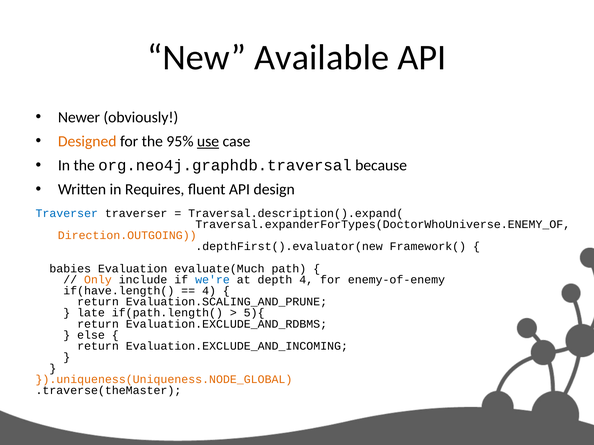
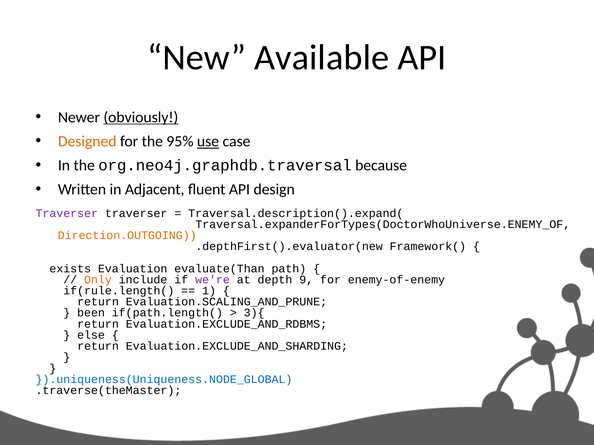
obviously underline: none -> present
Requires: Requires -> Adjacent
Traverser at (67, 213) colour: blue -> purple
babies: babies -> exists
evaluate(Much: evaluate(Much -> evaluate(Than
we're colour: blue -> purple
depth 4: 4 -> 9
if(have.length(: if(have.length( -> if(rule.length(
4 at (209, 291): 4 -> 1
late: late -> been
5){: 5){ -> 3){
Evaluation.EXCLUDE_AND_INCOMING: Evaluation.EXCLUDE_AND_INCOMING -> Evaluation.EXCLUDE_AND_SHARDING
}).uniqueness(Uniqueness.NODE_GLOBAL colour: orange -> blue
